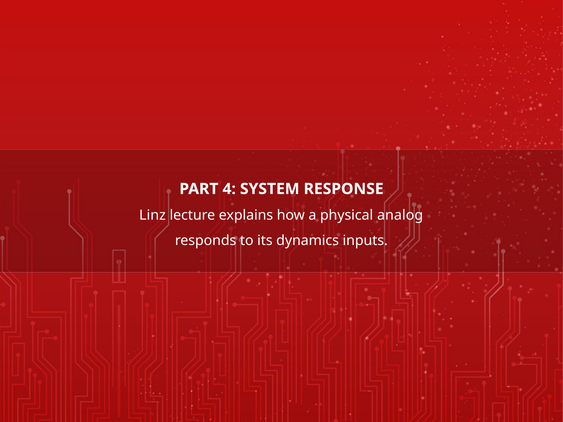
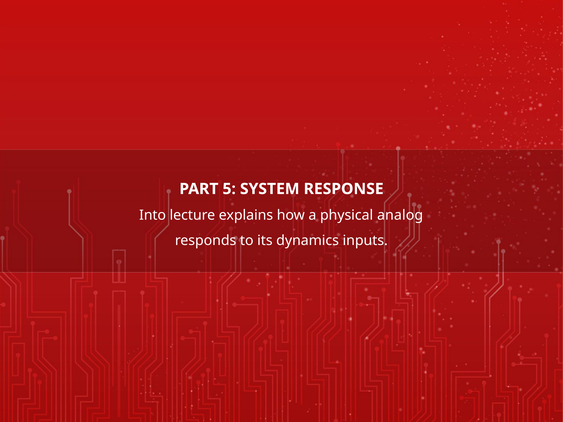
4: 4 -> 5
Linz: Linz -> Into
